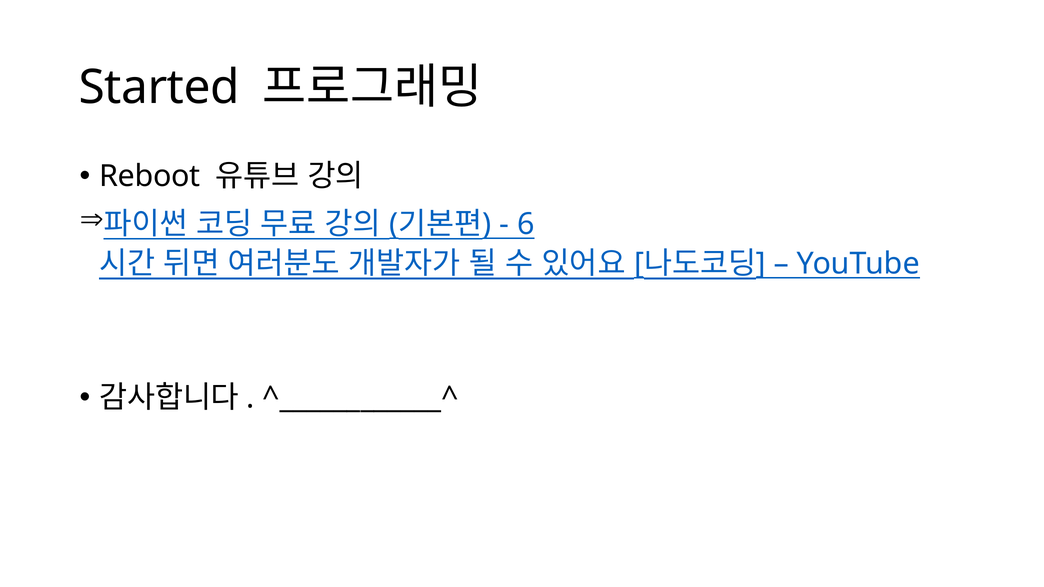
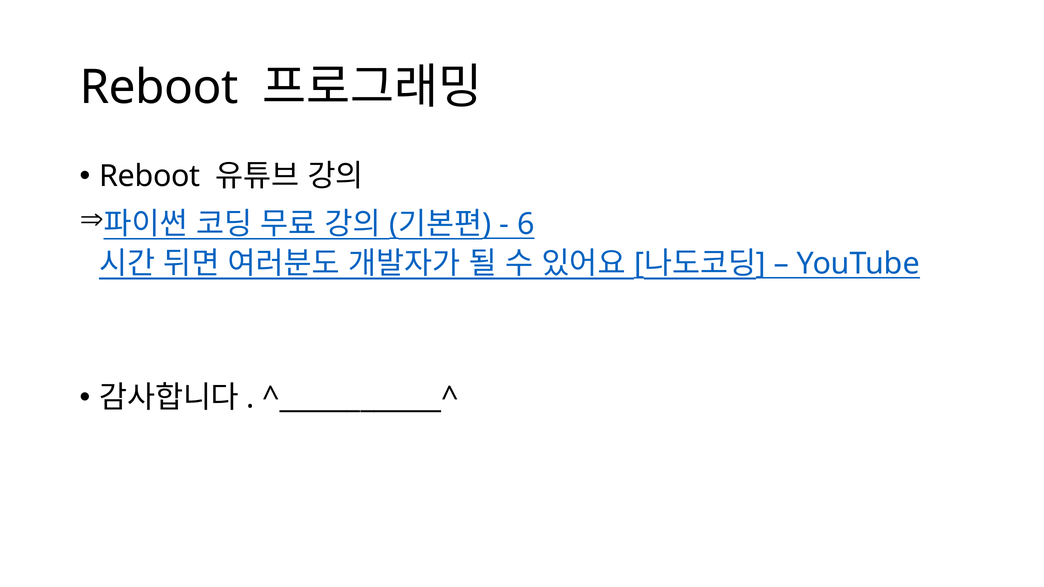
Started at (159, 88): Started -> Reboot
